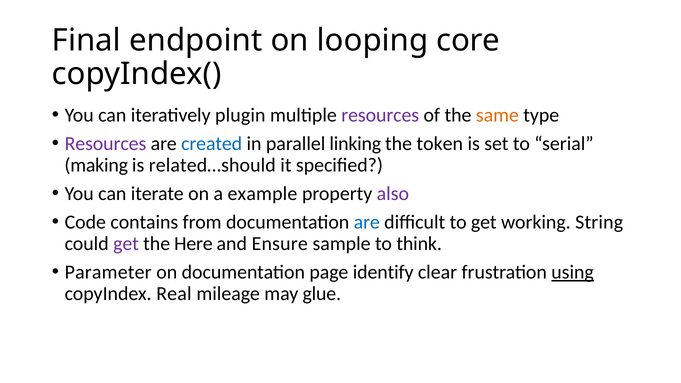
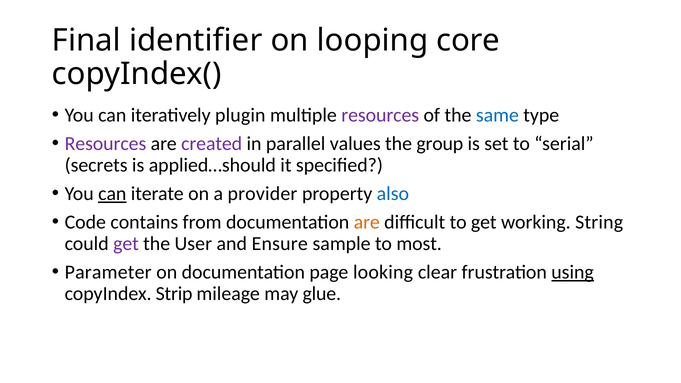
endpoint: endpoint -> identifier
same colour: orange -> blue
created colour: blue -> purple
linking: linking -> values
token: token -> group
making: making -> secrets
related…should: related…should -> applied…should
can at (112, 194) underline: none -> present
example: example -> provider
also colour: purple -> blue
are at (367, 222) colour: blue -> orange
Here: Here -> User
think: think -> most
identify: identify -> looking
Real: Real -> Strip
